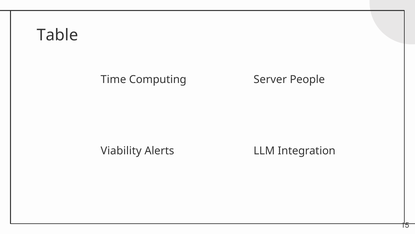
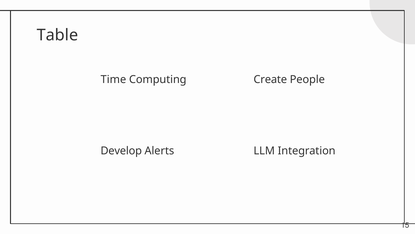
Server: Server -> Create
Viability: Viability -> Develop
